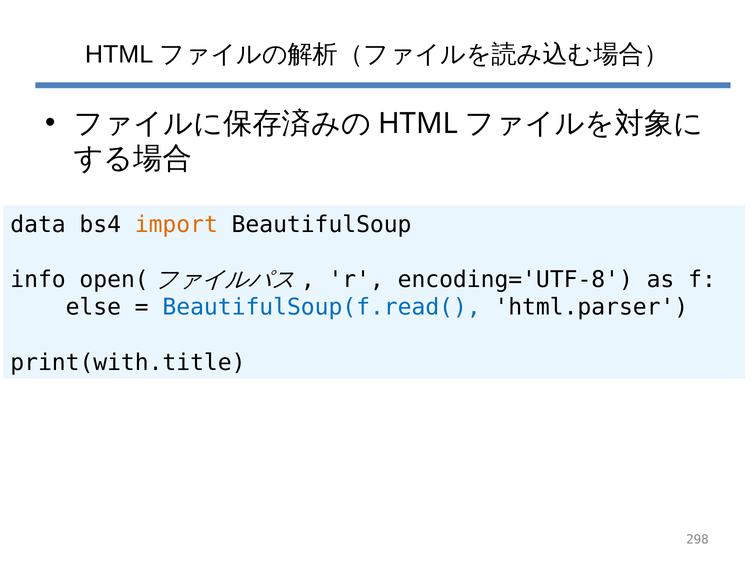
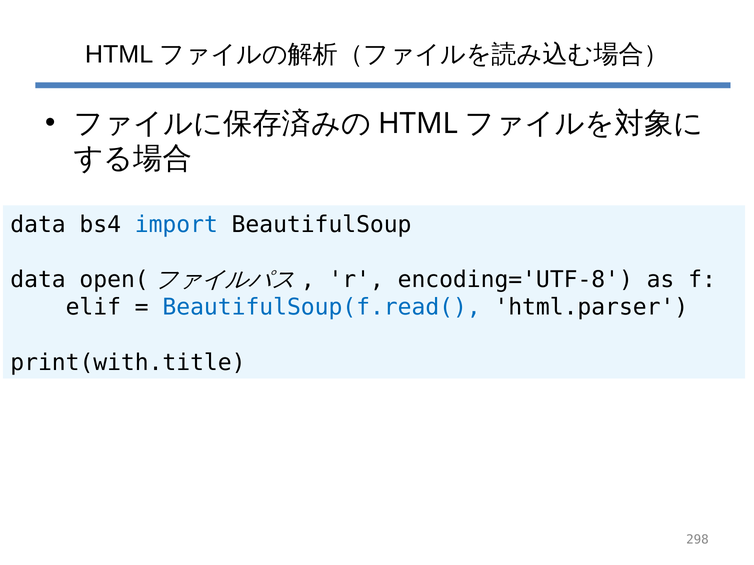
import colour: orange -> blue
info at (38, 280): info -> data
else: else -> elif
